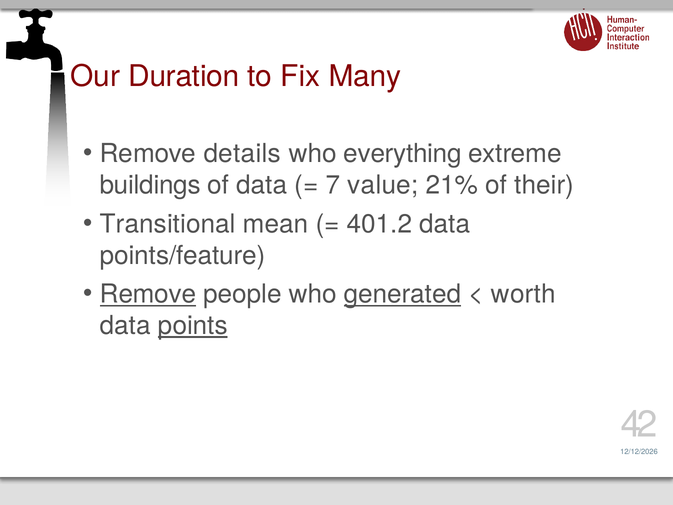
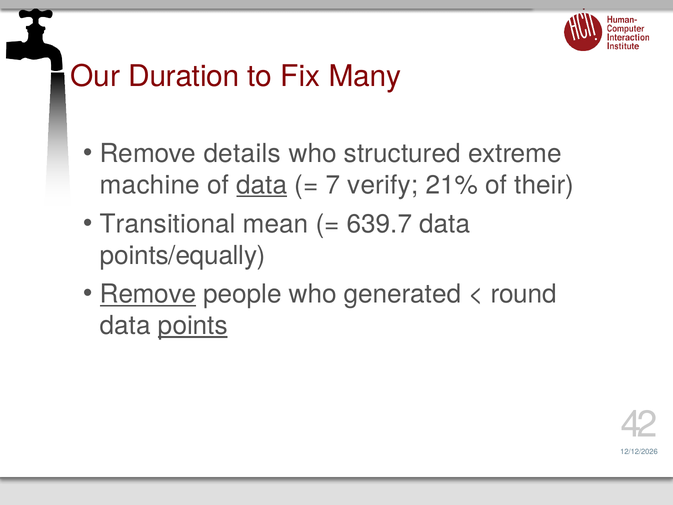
everything: everything -> structured
buildings: buildings -> machine
data at (262, 185) underline: none -> present
value: value -> verify
401.2: 401.2 -> 639.7
points/feature: points/feature -> points/equally
generated underline: present -> none
worth: worth -> round
